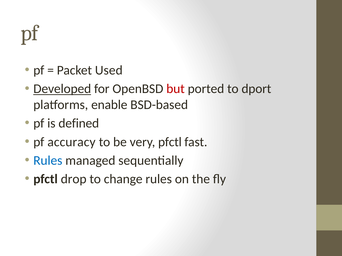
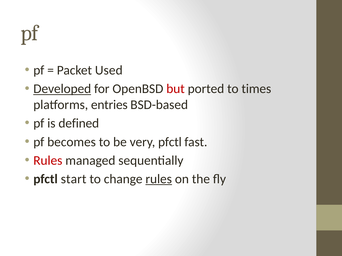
dport: dport -> times
enable: enable -> entries
accuracy: accuracy -> becomes
Rules at (48, 161) colour: blue -> red
drop: drop -> start
rules at (159, 179) underline: none -> present
